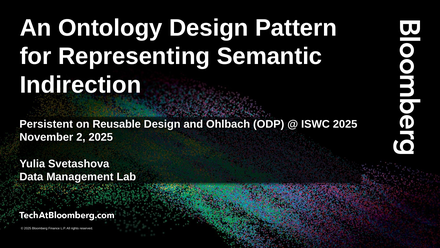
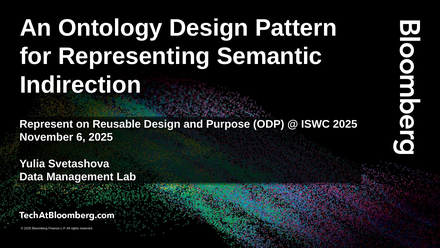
Persistent: Persistent -> Represent
Ohlbach: Ohlbach -> Purpose
2: 2 -> 6
